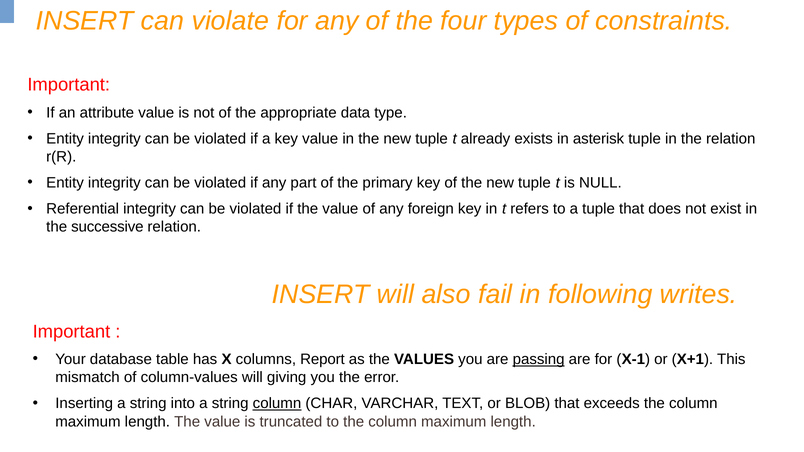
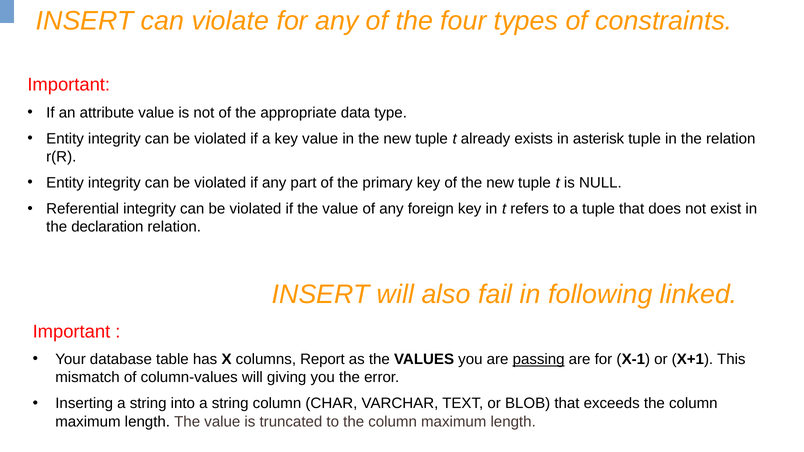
successive: successive -> declaration
writes: writes -> linked
column at (277, 404) underline: present -> none
